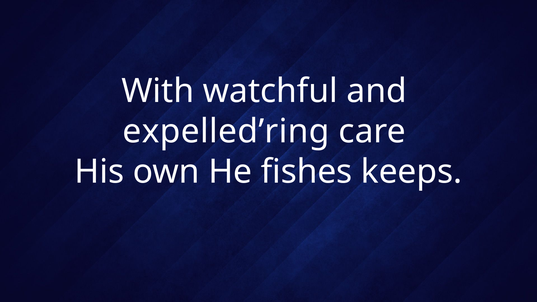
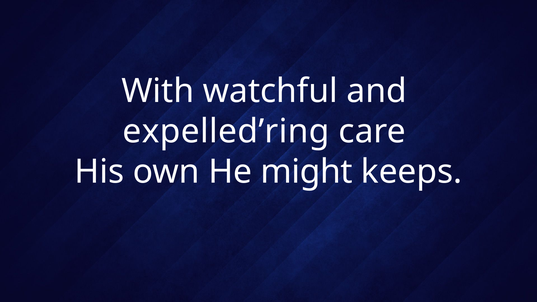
fishes: fishes -> might
